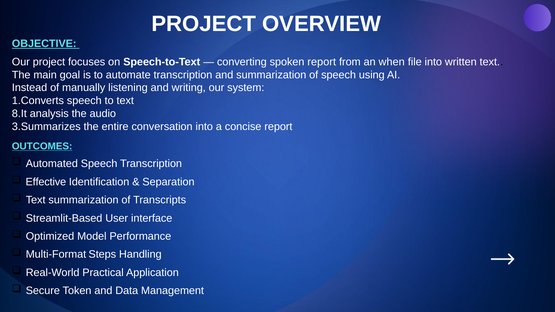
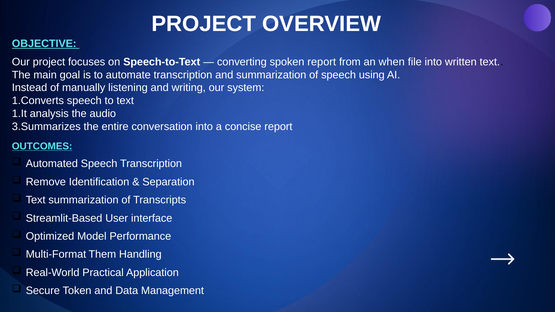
8.It: 8.It -> 1.It
Effective: Effective -> Remove
Steps: Steps -> Them
